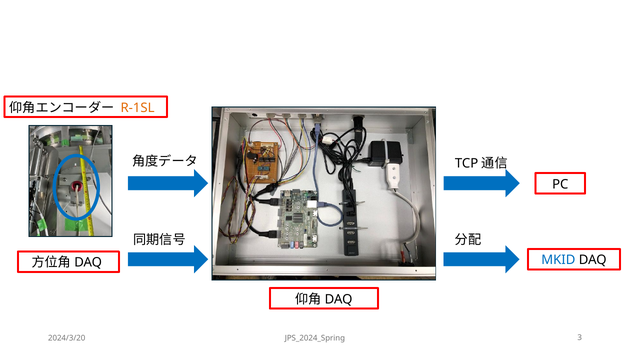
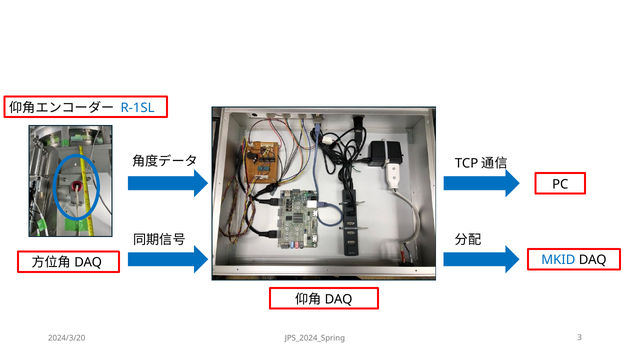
R-1SL colour: orange -> blue
